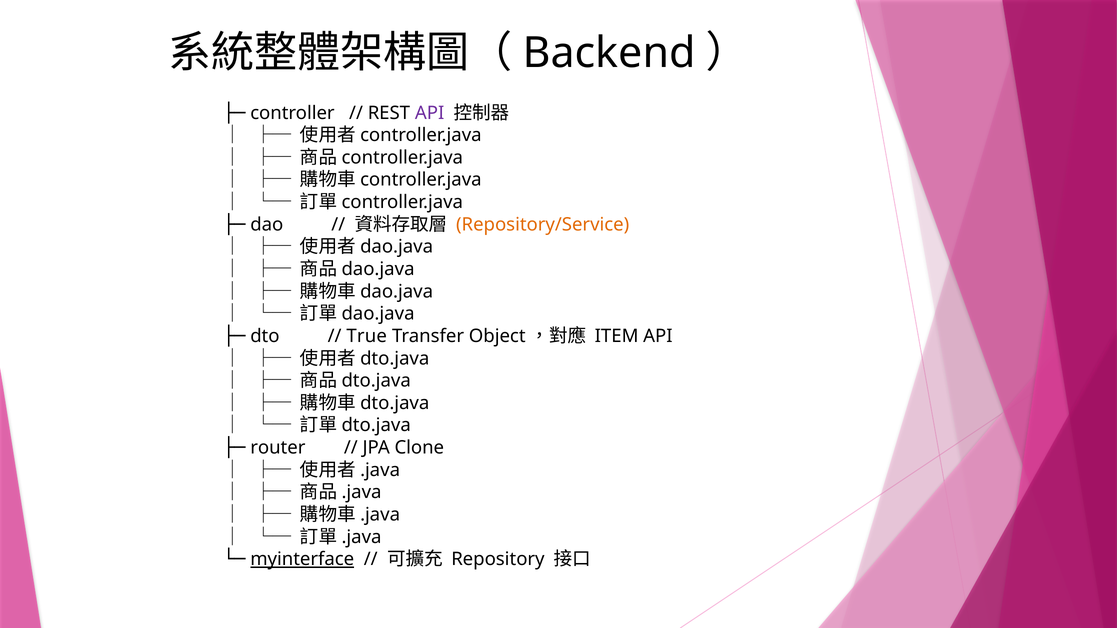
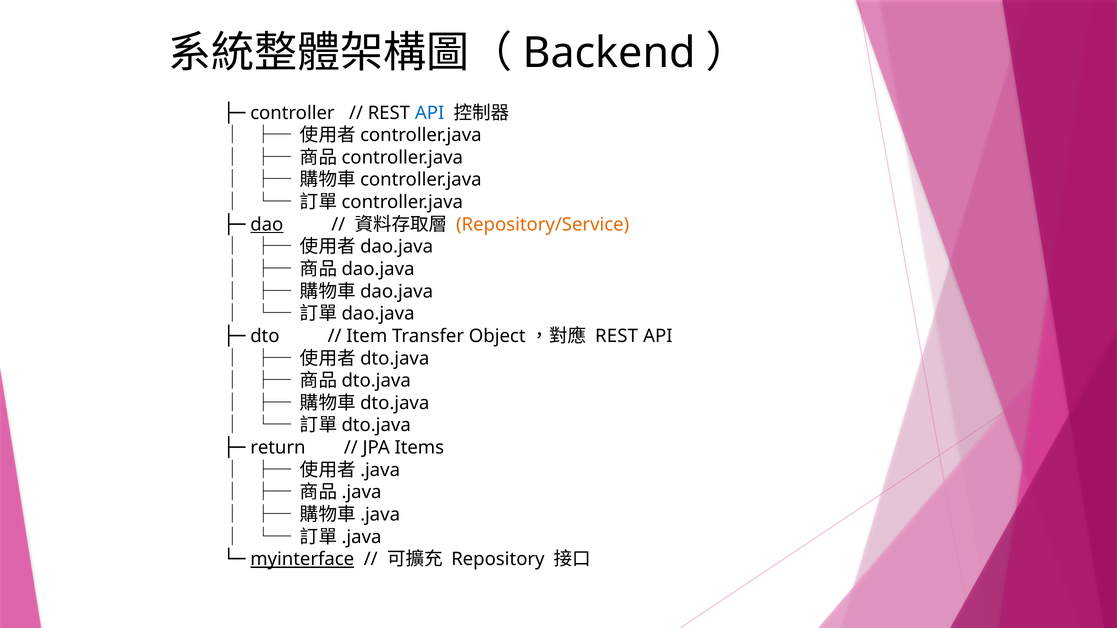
API at (430, 113) colour: purple -> blue
dao underline: none -> present
True: True -> Item
ITEM at (617, 336): ITEM -> REST
router: router -> return
Clone: Clone -> Items
